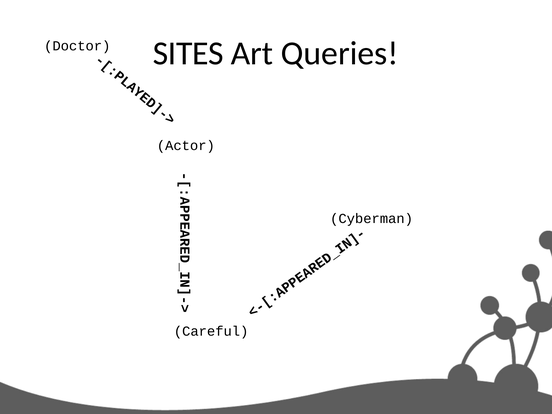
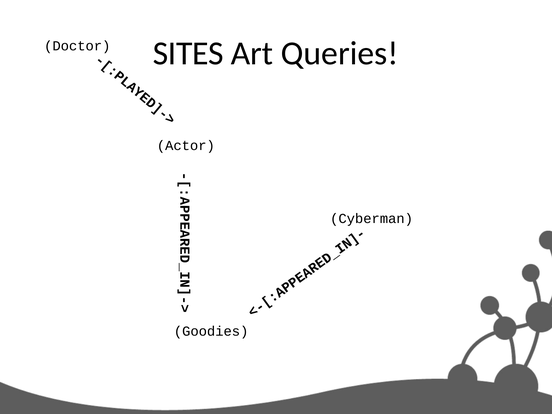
Careful: Careful -> Goodies
